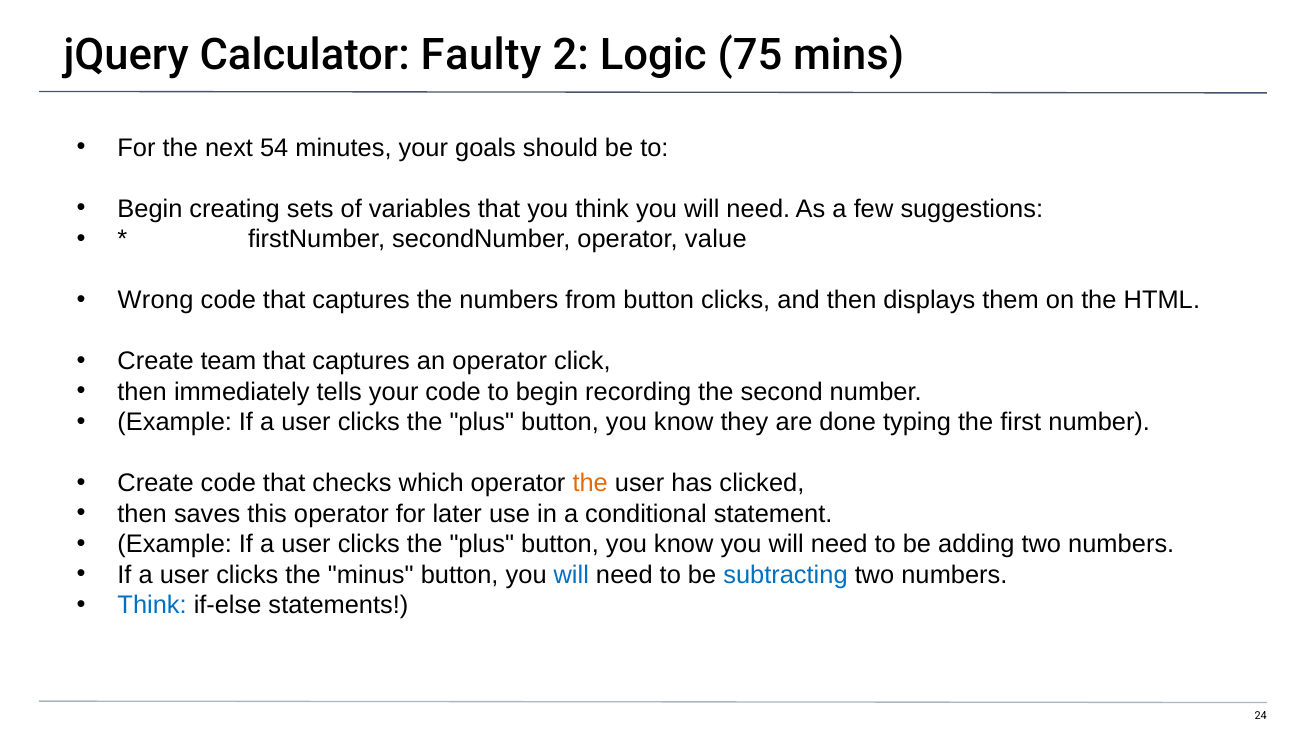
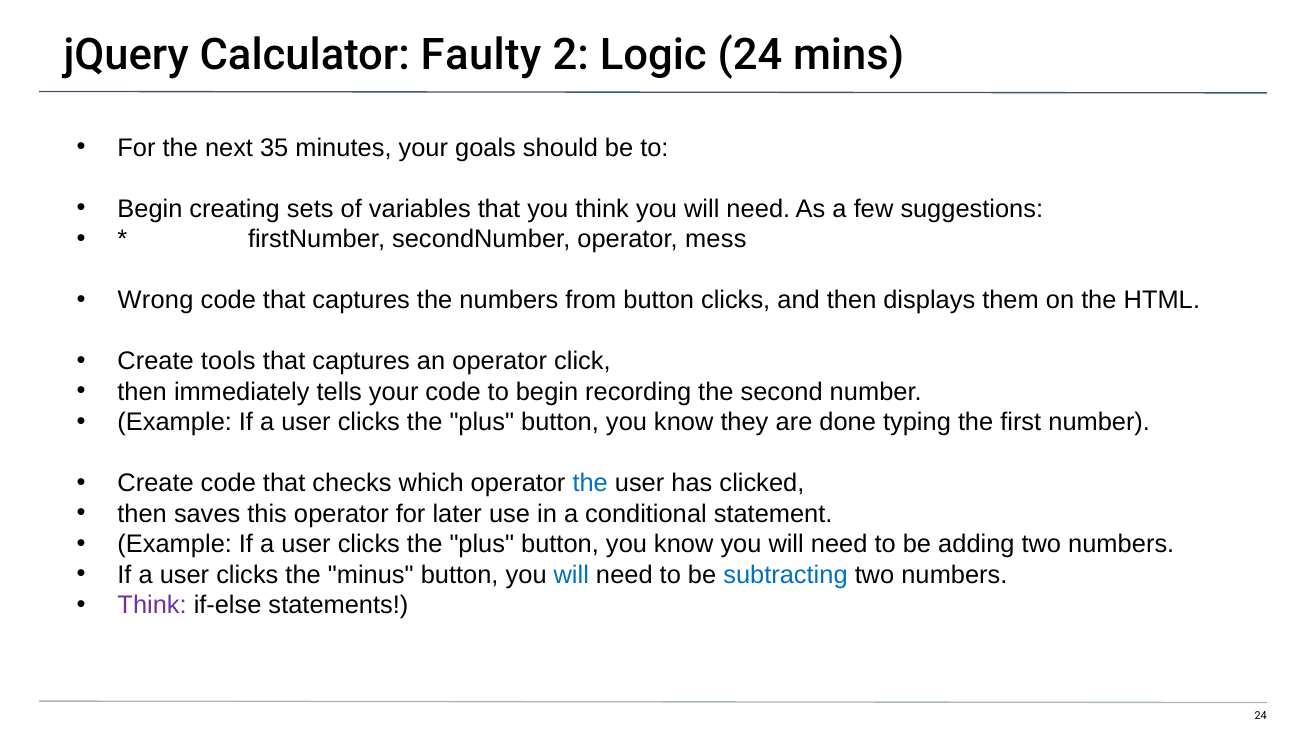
Logic 75: 75 -> 24
54: 54 -> 35
value: value -> mess
team: team -> tools
the at (590, 483) colour: orange -> blue
Think at (152, 605) colour: blue -> purple
